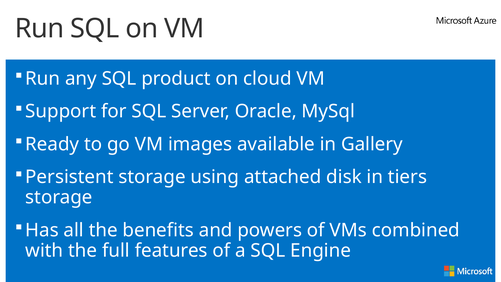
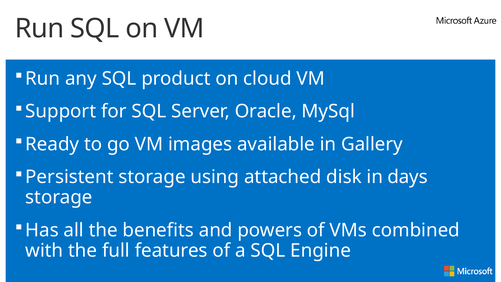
tiers: tiers -> days
